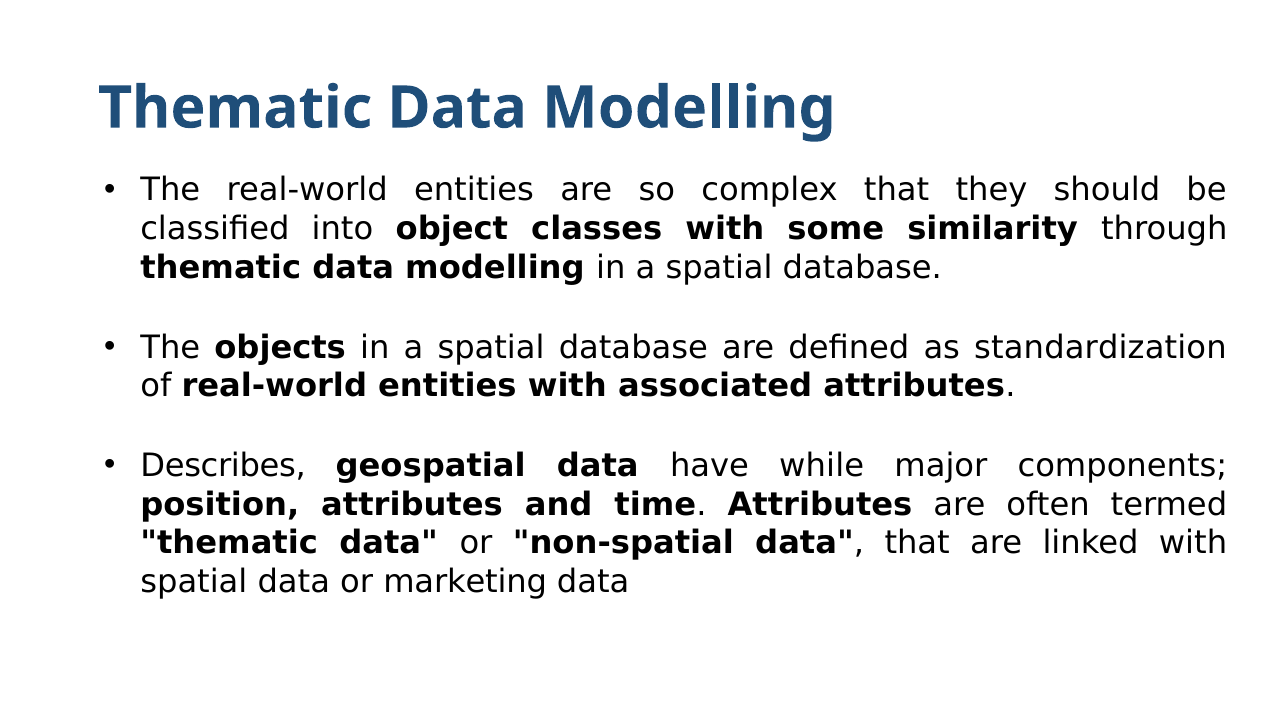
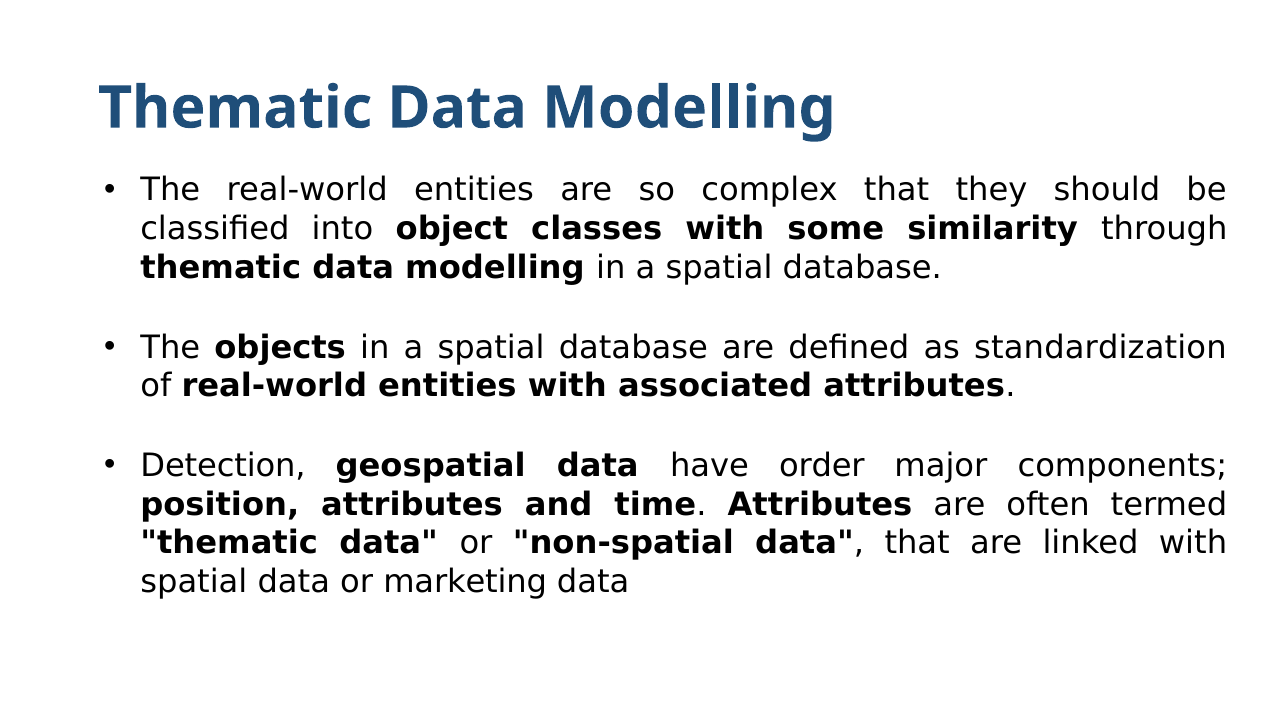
Describes: Describes -> Detection
while: while -> order
